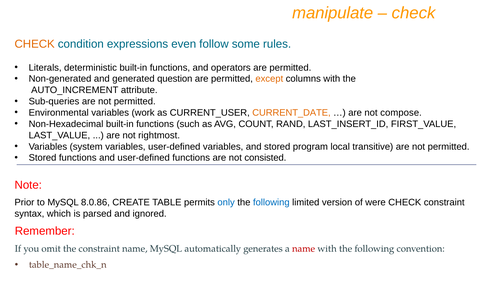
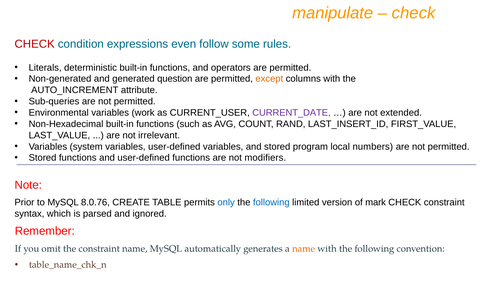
CHECK at (35, 44) colour: orange -> red
CURRENT_DATE colour: orange -> purple
compose: compose -> extended
rightmost: rightmost -> irrelevant
transitive: transitive -> numbers
consisted: consisted -> modifiers
8.0.86: 8.0.86 -> 8.0.76
were: were -> mark
name at (304, 249) colour: red -> orange
